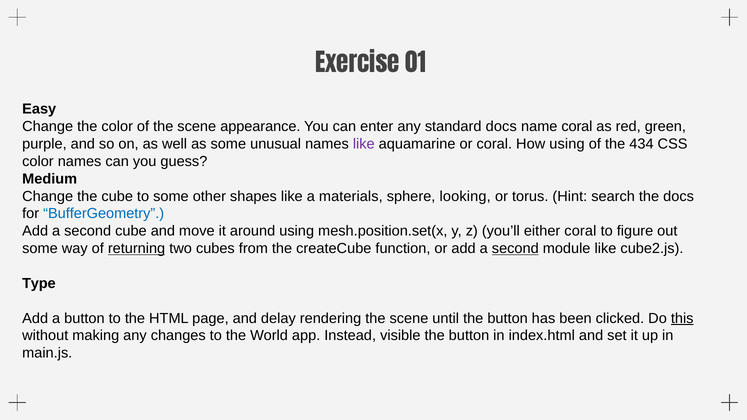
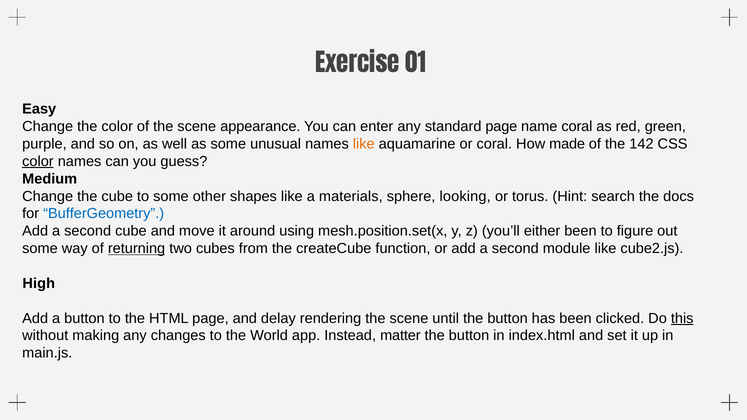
standard docs: docs -> page
like at (364, 144) colour: purple -> orange
How using: using -> made
434: 434 -> 142
color at (38, 161) underline: none -> present
either coral: coral -> been
second at (515, 249) underline: present -> none
Type: Type -> High
visible: visible -> matter
